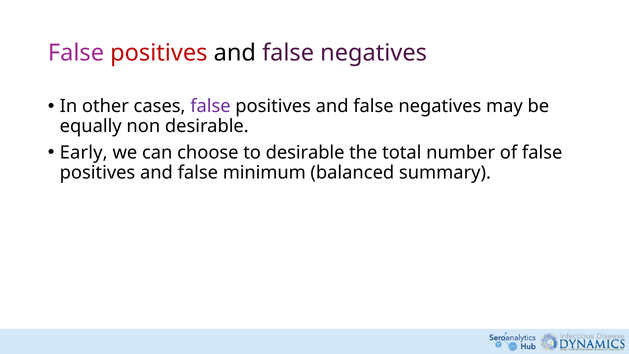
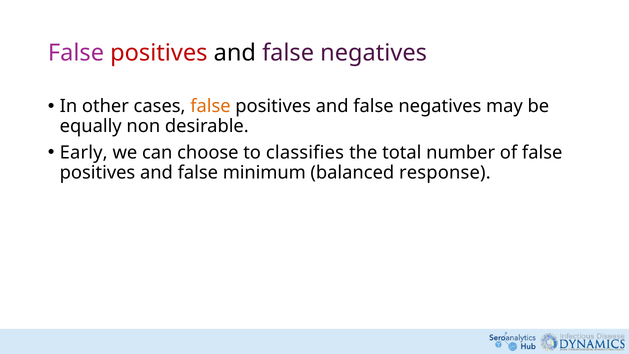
false at (210, 106) colour: purple -> orange
to desirable: desirable -> classifies
summary: summary -> response
